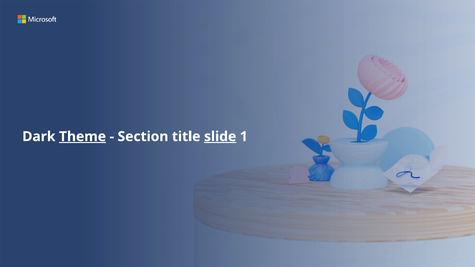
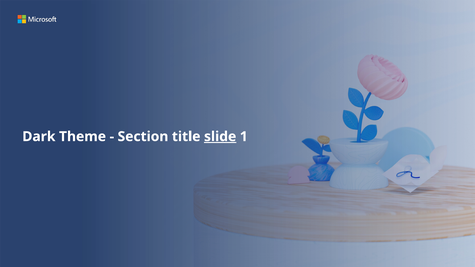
Theme underline: present -> none
